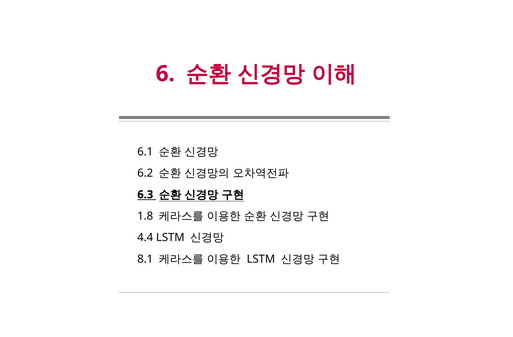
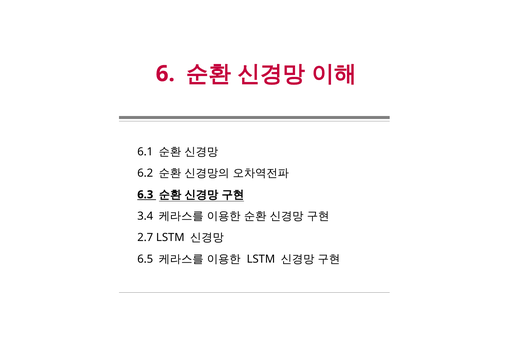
1.8: 1.8 -> 3.4
4.4: 4.4 -> 2.7
8.1: 8.1 -> 6.5
